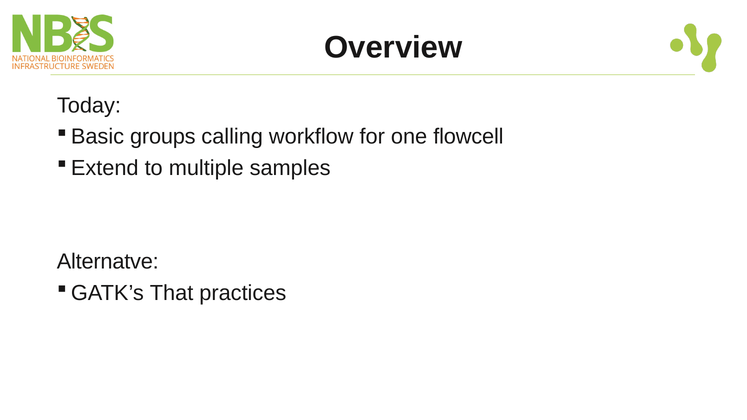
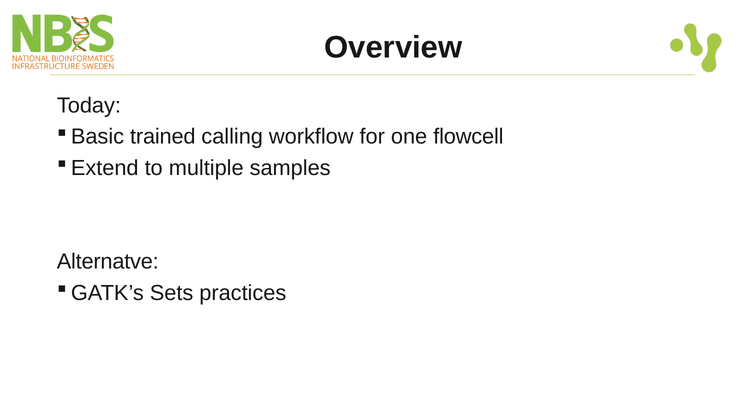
groups: groups -> trained
That: That -> Sets
